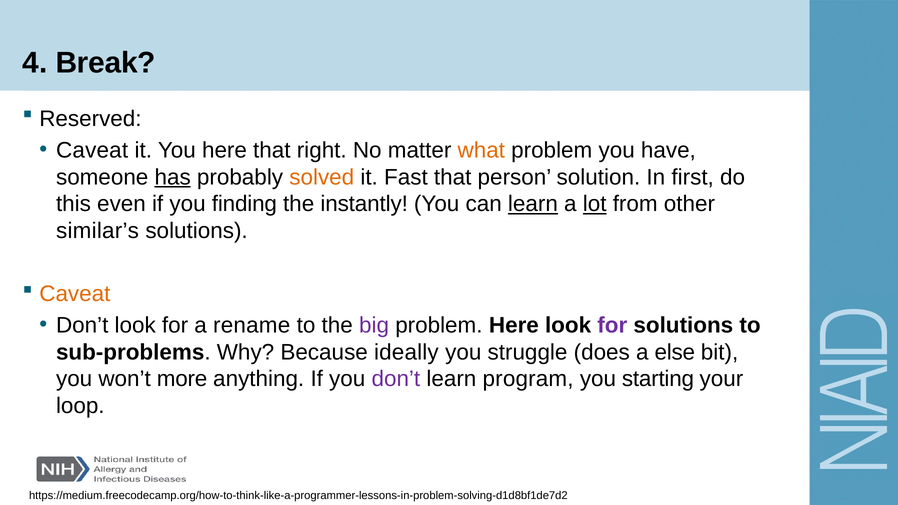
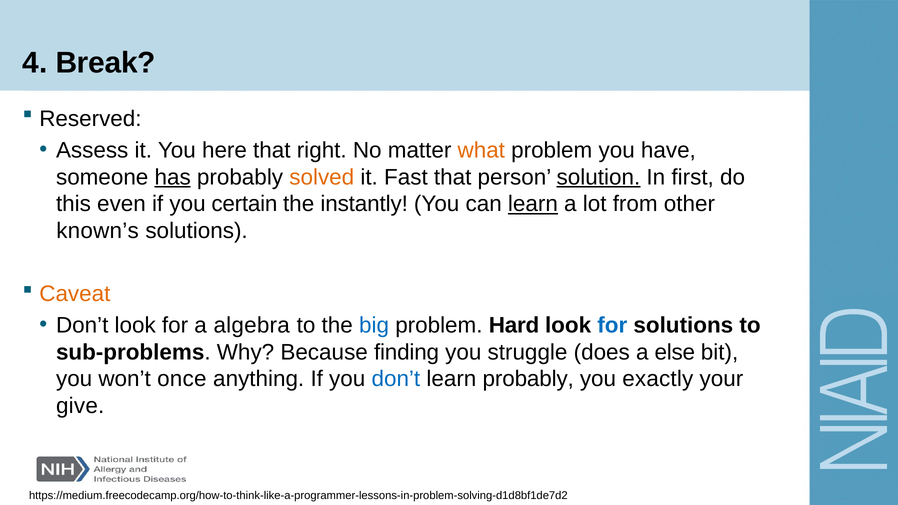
Caveat at (92, 150): Caveat -> Assess
solution underline: none -> present
finding: finding -> certain
lot underline: present -> none
similar’s: similar’s -> known’s
rename: rename -> algebra
big colour: purple -> blue
problem Here: Here -> Hard
for at (612, 325) colour: purple -> blue
ideally: ideally -> finding
more: more -> once
don’t at (396, 379) colour: purple -> blue
learn program: program -> probably
starting: starting -> exactly
loop: loop -> give
